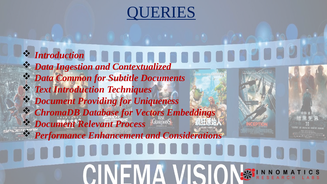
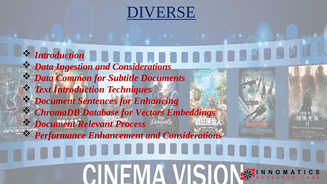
QUERIES: QUERIES -> DIVERSE
Ingestion and Contextualized: Contextualized -> Considerations
Providing: Providing -> Sentences
Uniqueness: Uniqueness -> Enhancing
